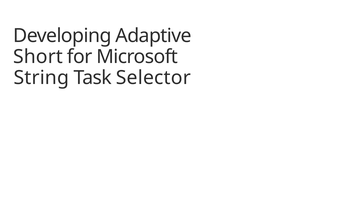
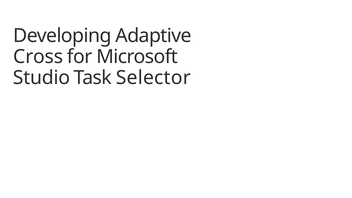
Short: Short -> Cross
String: String -> Studio
